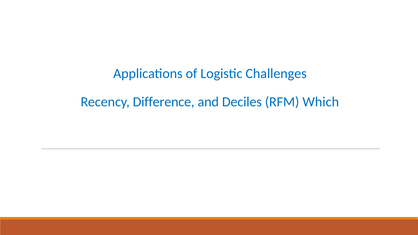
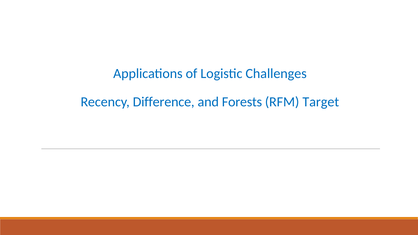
Deciles: Deciles -> Forests
Which: Which -> Target
